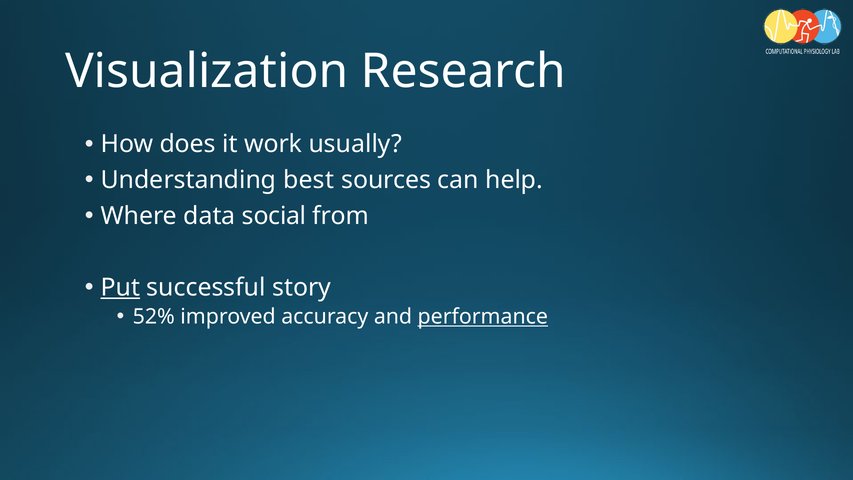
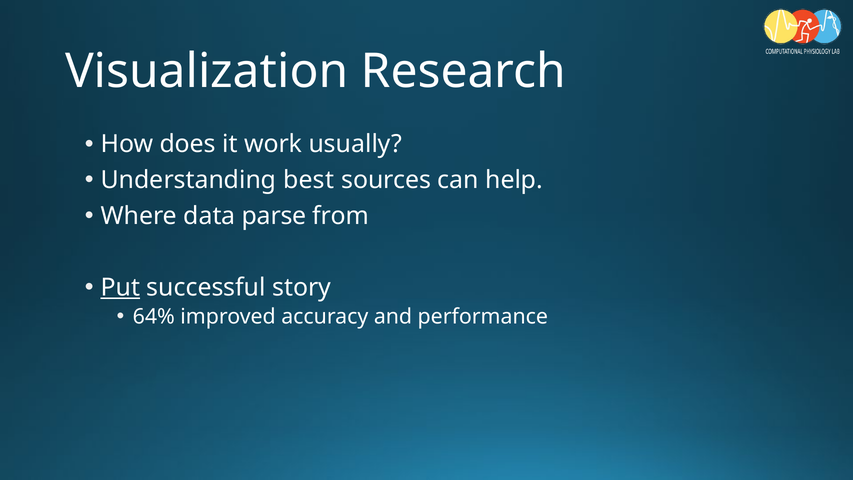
social: social -> parse
52%: 52% -> 64%
performance underline: present -> none
